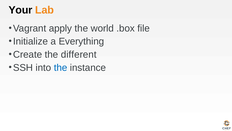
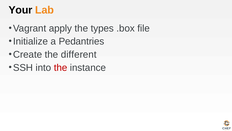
world: world -> types
Everything: Everything -> Pedantries
the at (61, 67) colour: blue -> red
